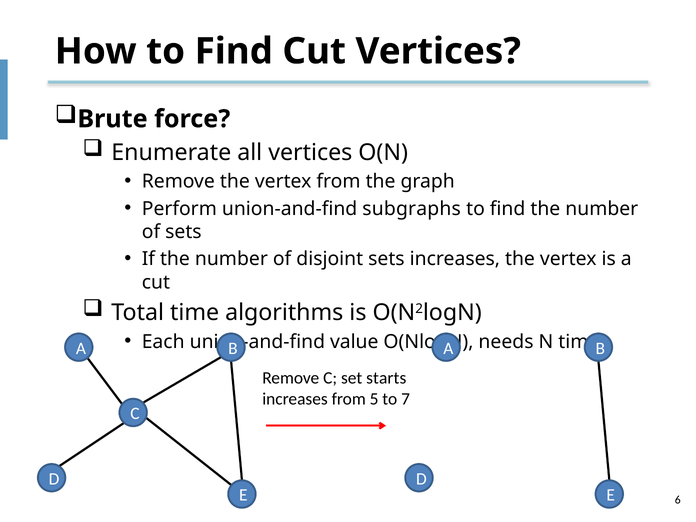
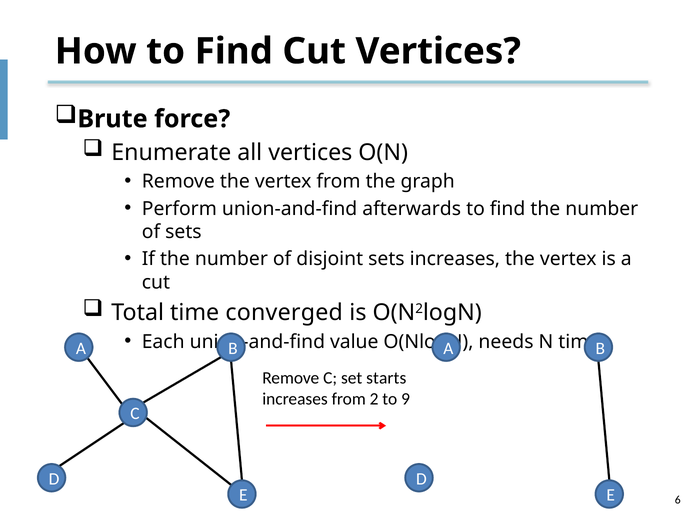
subgraphs: subgraphs -> afterwards
algorithms: algorithms -> converged
5: 5 -> 2
7: 7 -> 9
